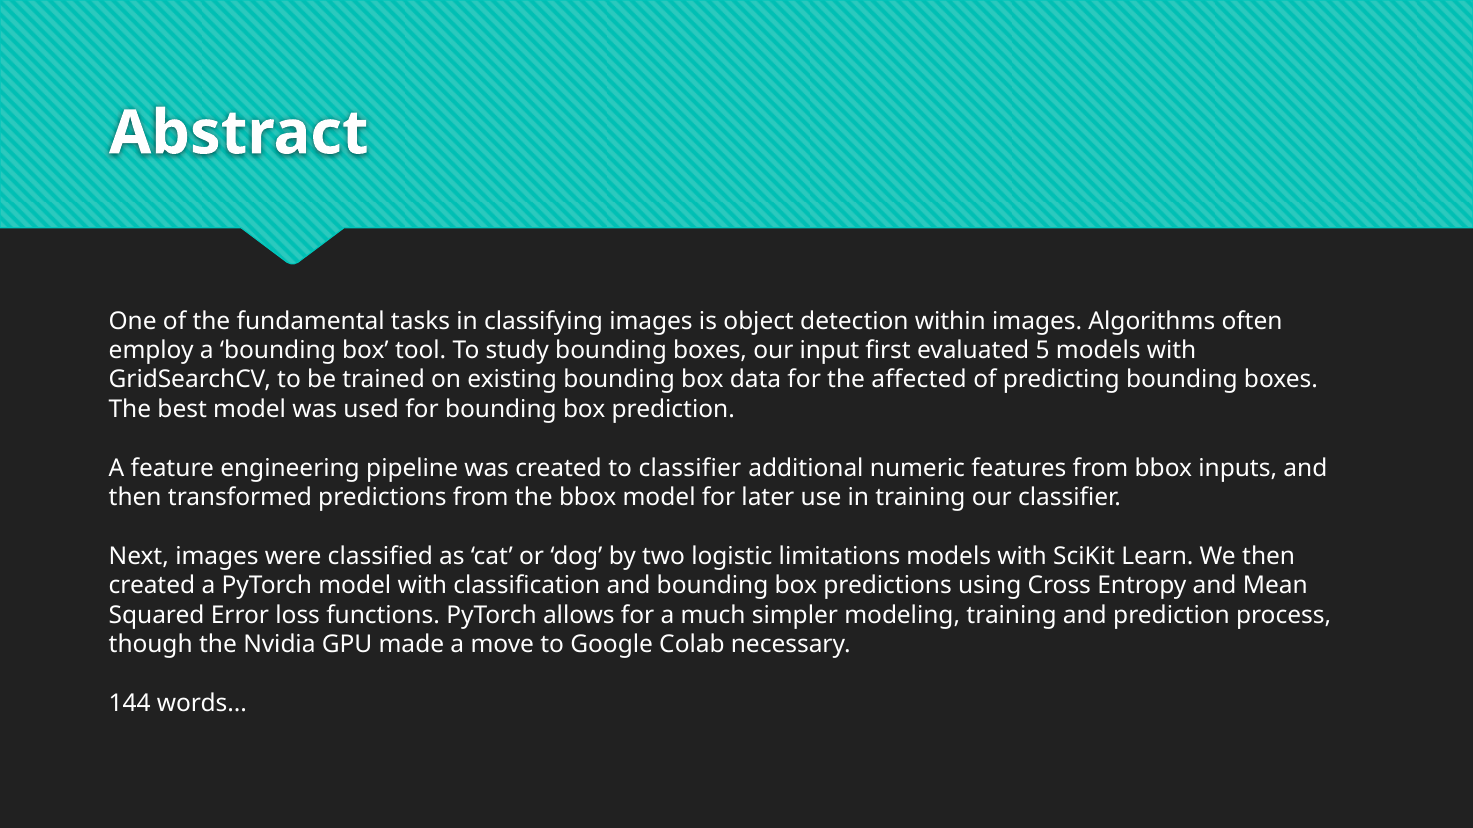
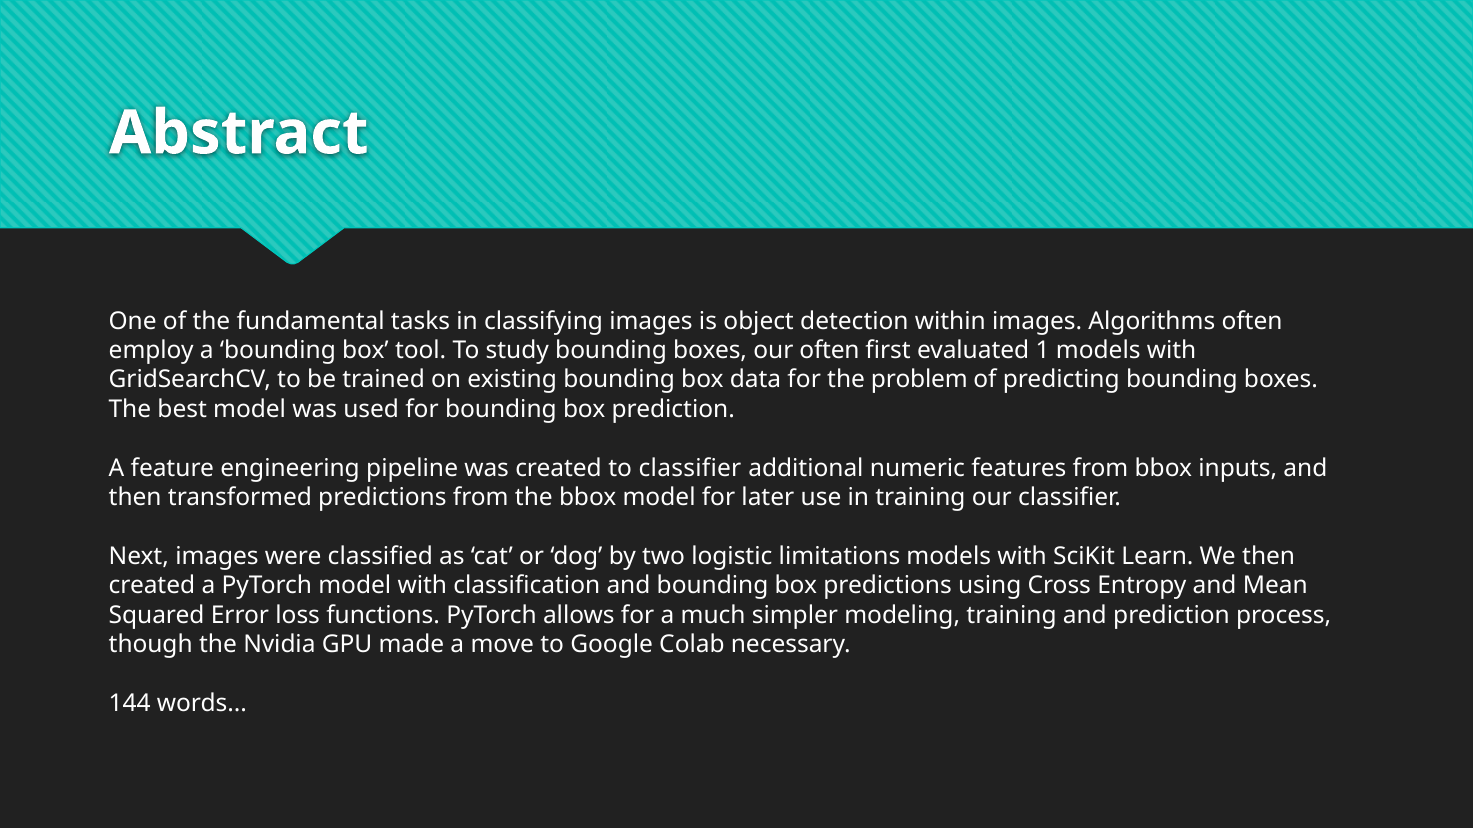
our input: input -> often
5: 5 -> 1
affected: affected -> problem
